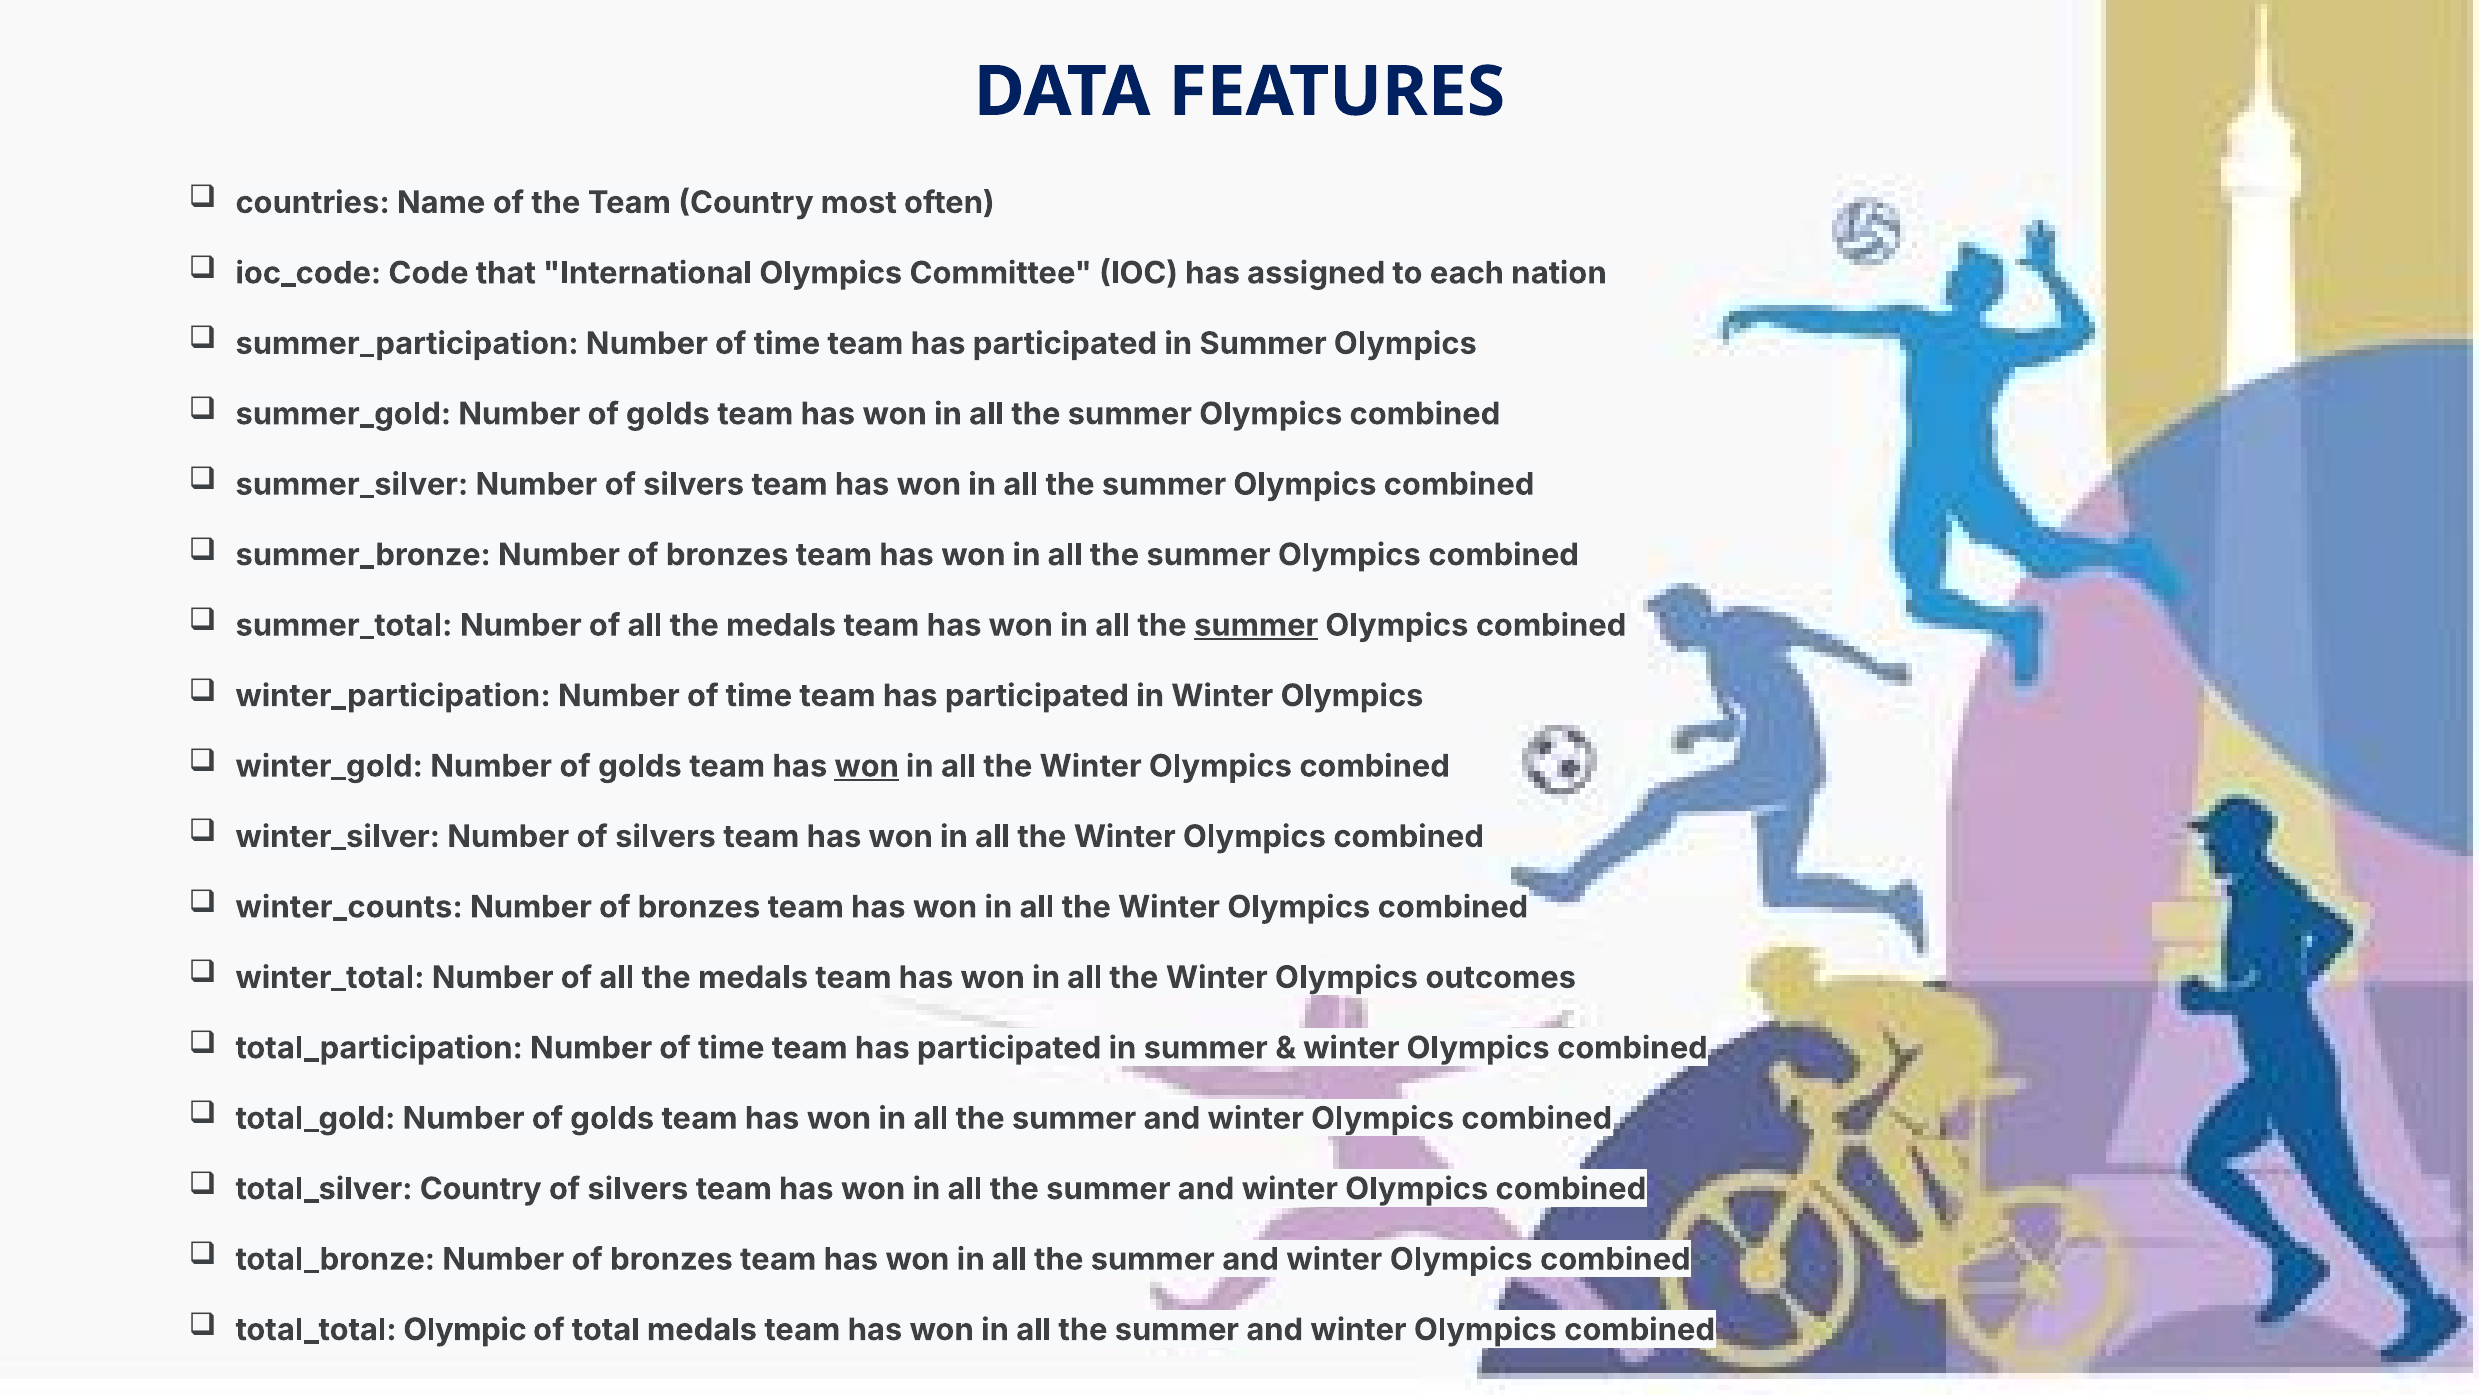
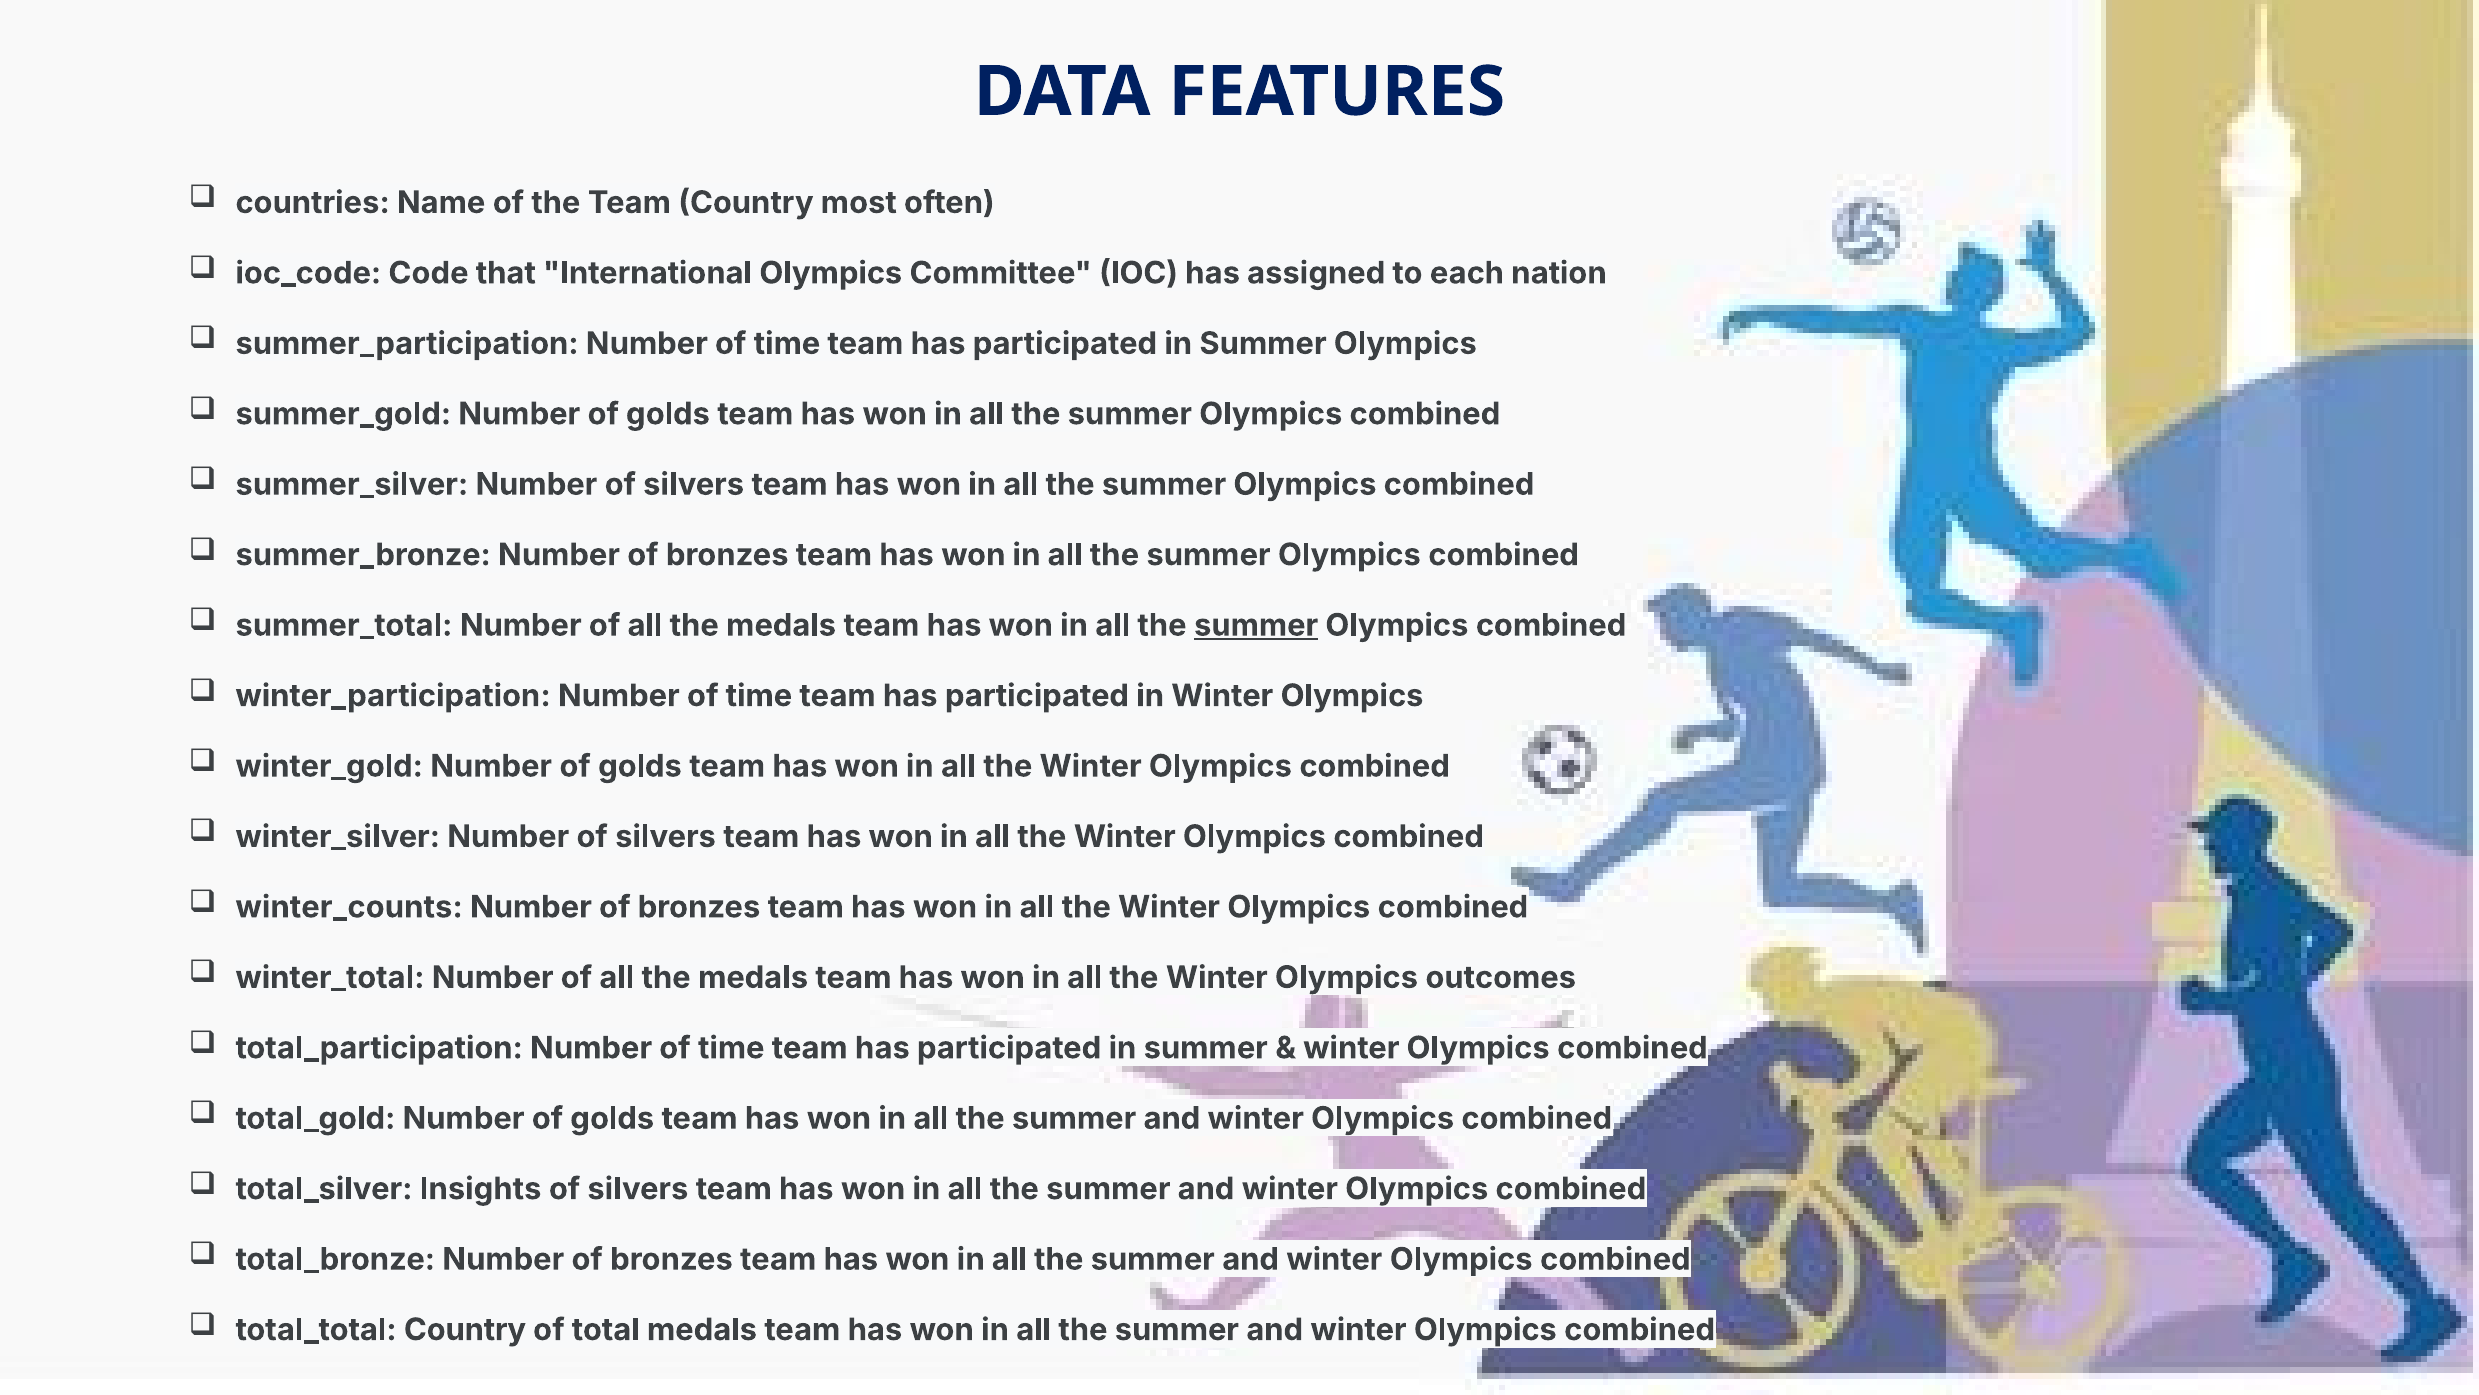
won at (867, 766) underline: present -> none
total_silver Country: Country -> Insights
total_total Olympic: Olympic -> Country
